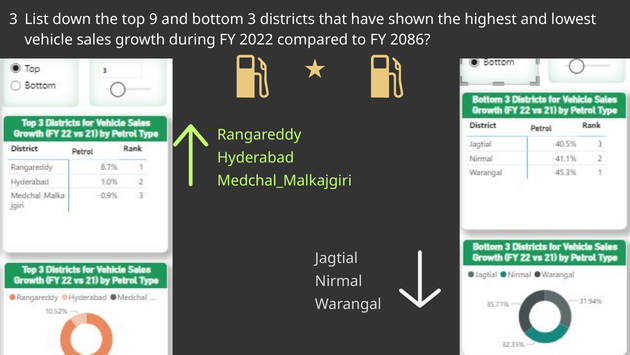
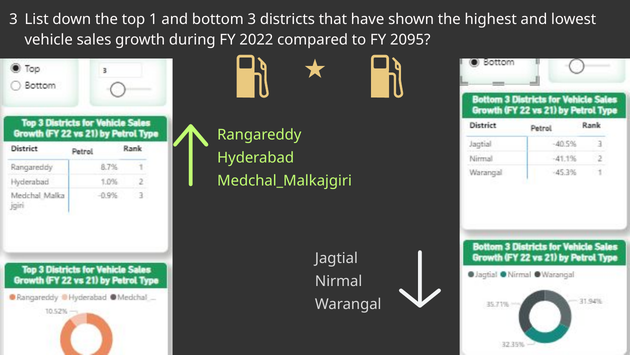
9: 9 -> 1
2086: 2086 -> 2095
